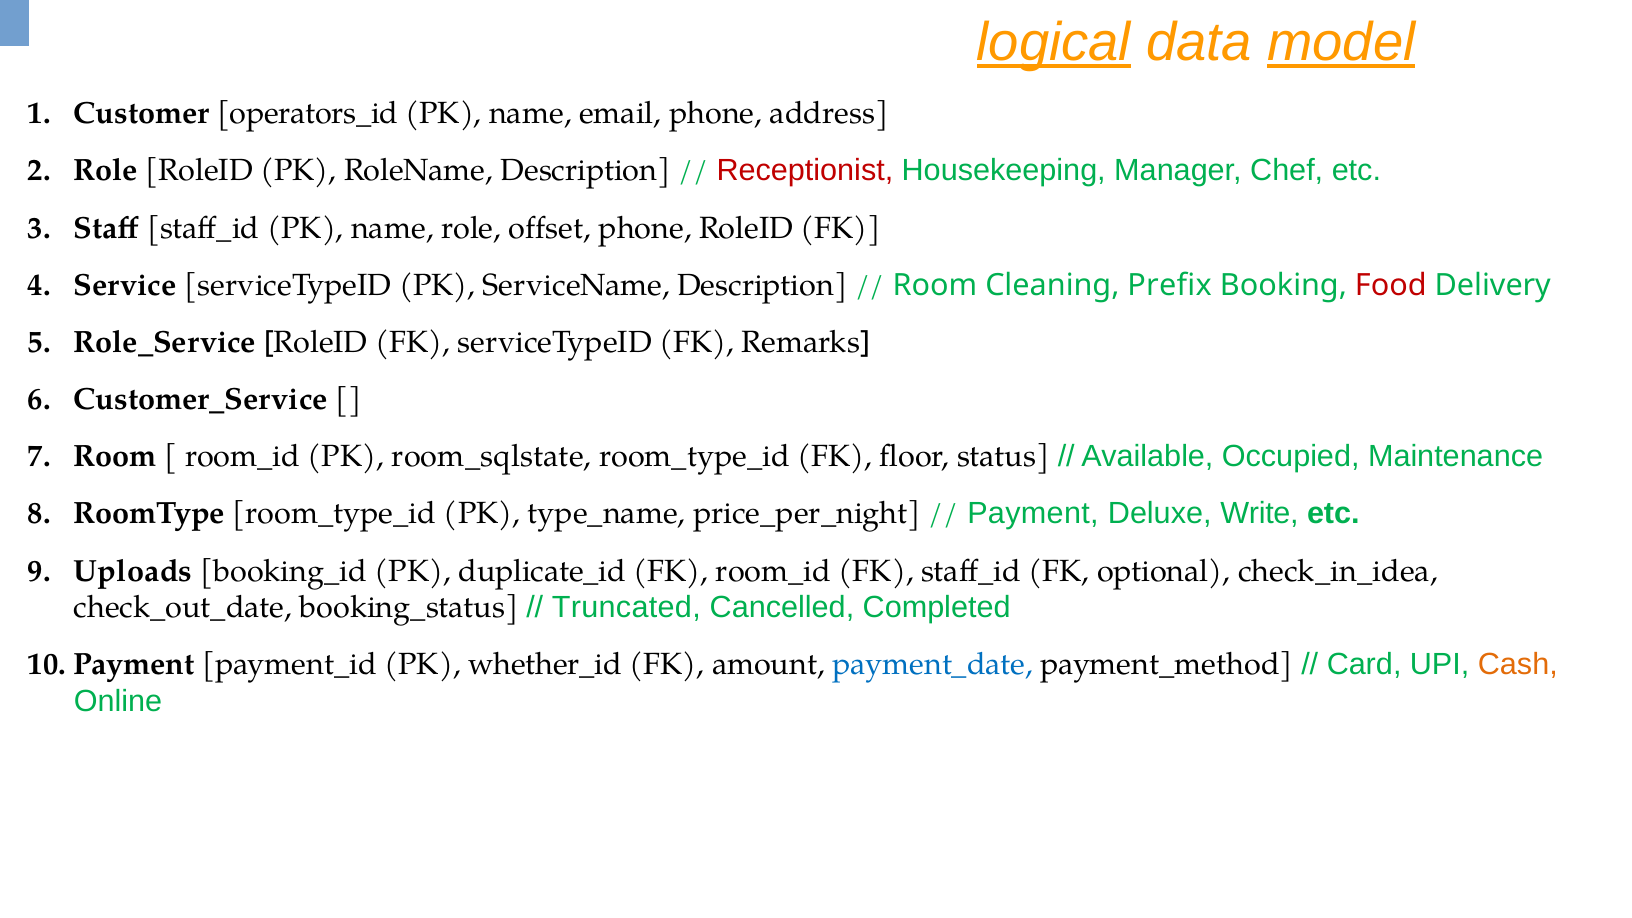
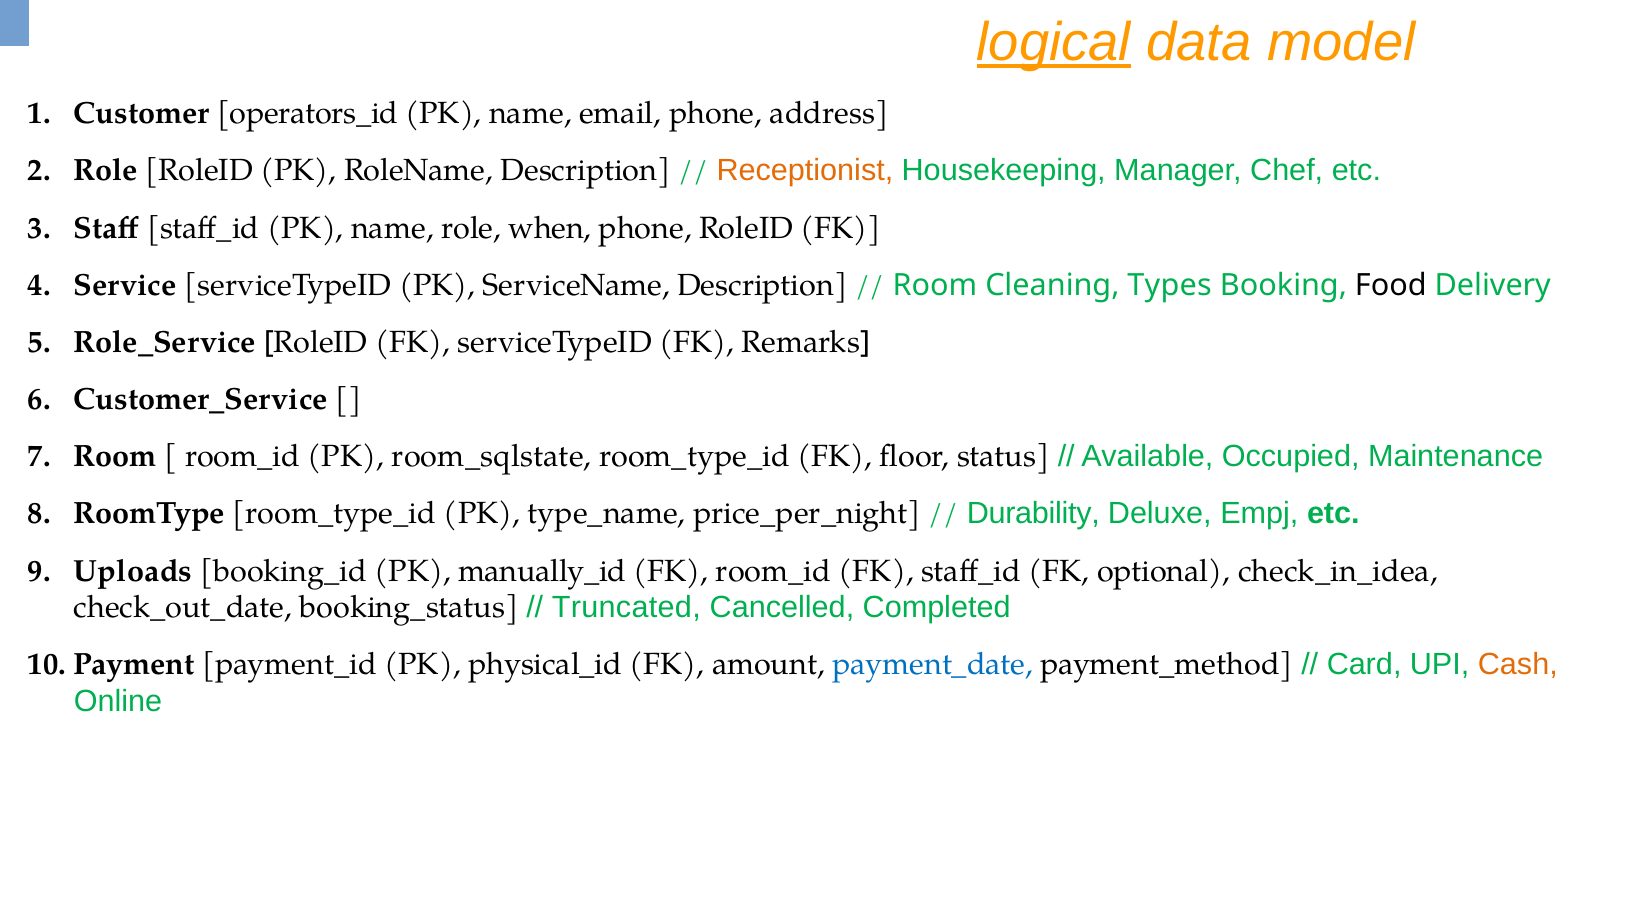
model underline: present -> none
Receptionist colour: red -> orange
offset: offset -> when
Prefix: Prefix -> Types
Food colour: red -> black
Payment at (1033, 514): Payment -> Durability
Write: Write -> Empj
duplicate_id: duplicate_id -> manually_id
whether_id: whether_id -> physical_id
